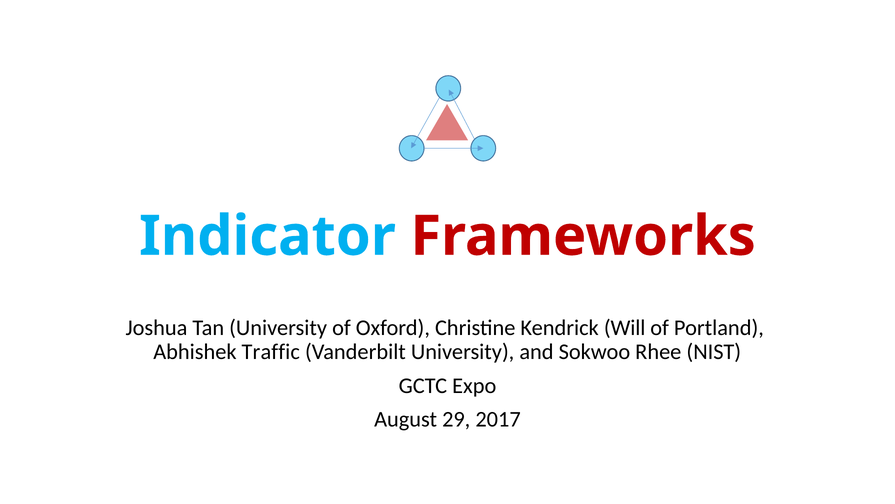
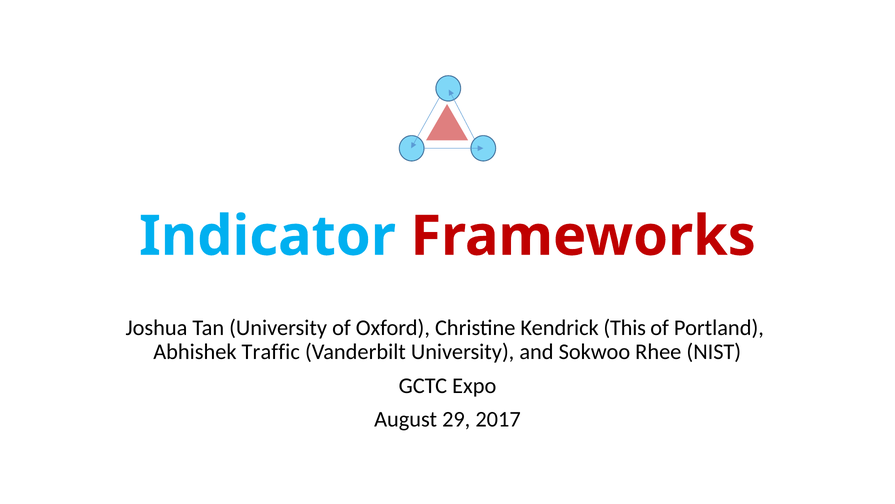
Will: Will -> This
